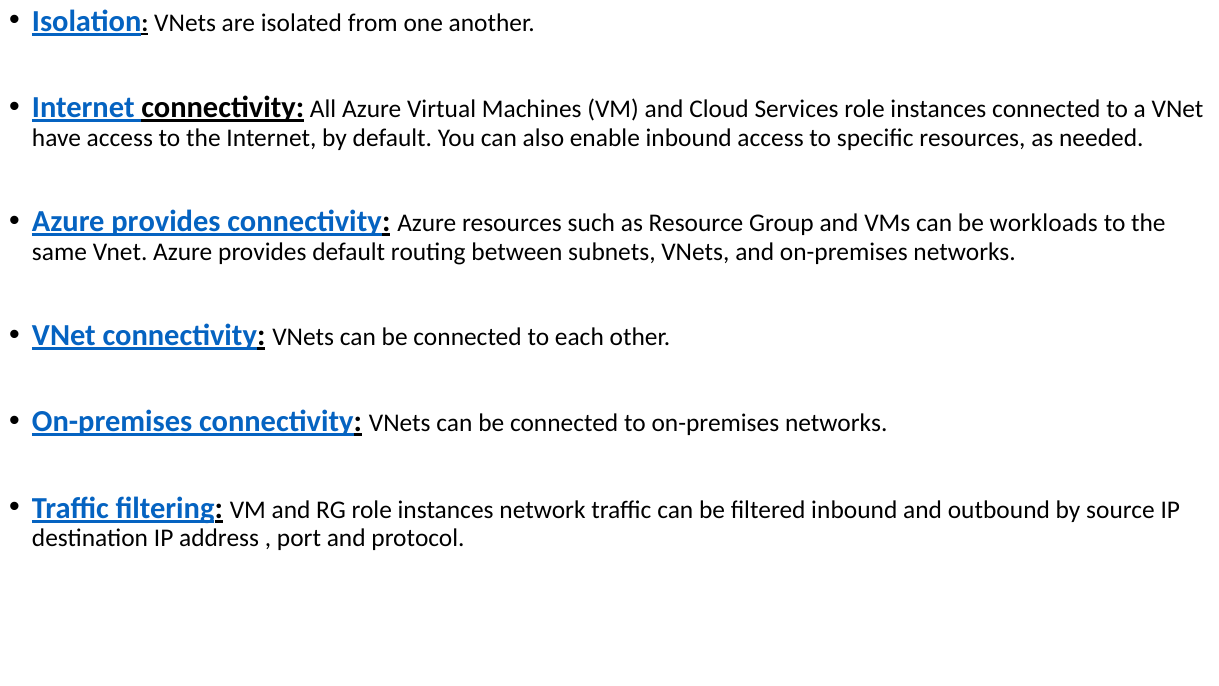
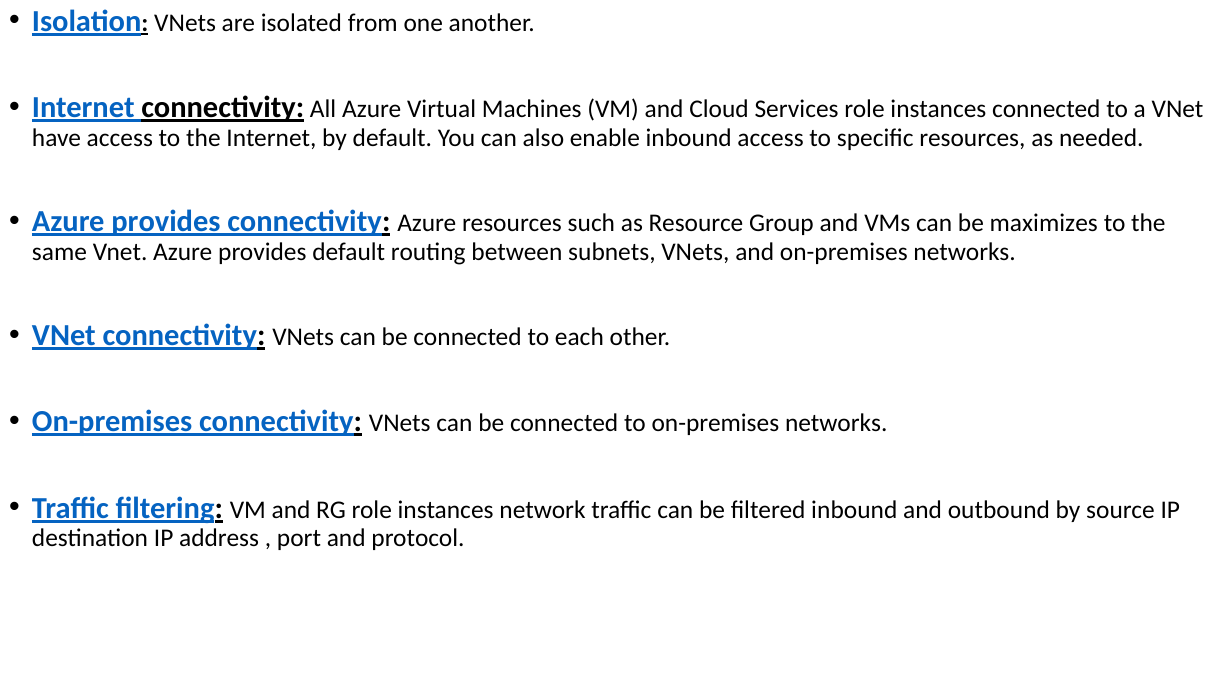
workloads: workloads -> maximizes
